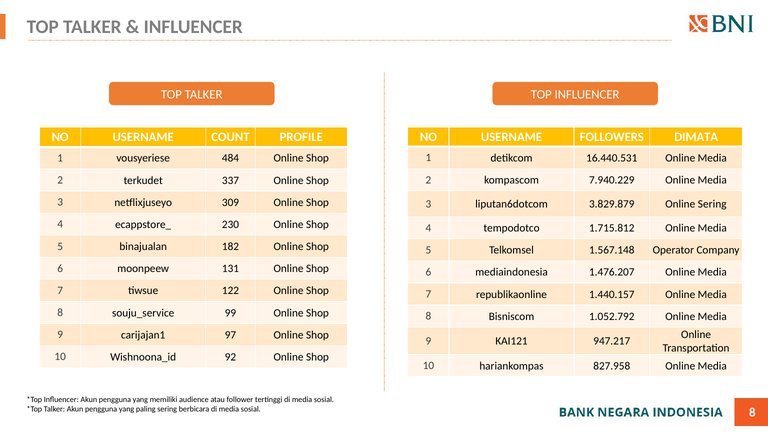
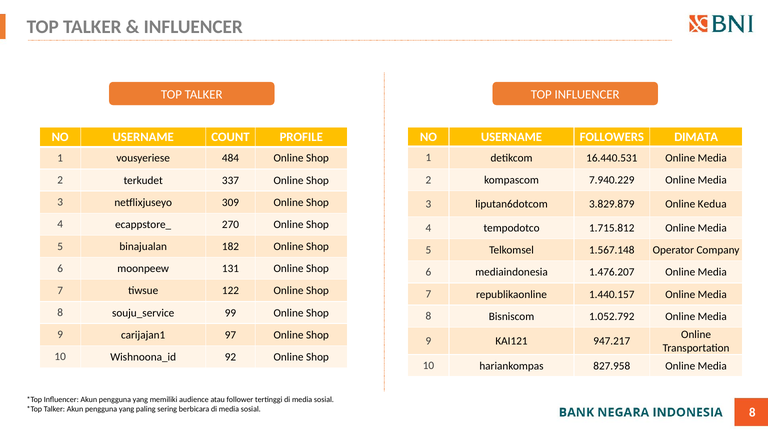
Online Sering: Sering -> Kedua
230: 230 -> 270
